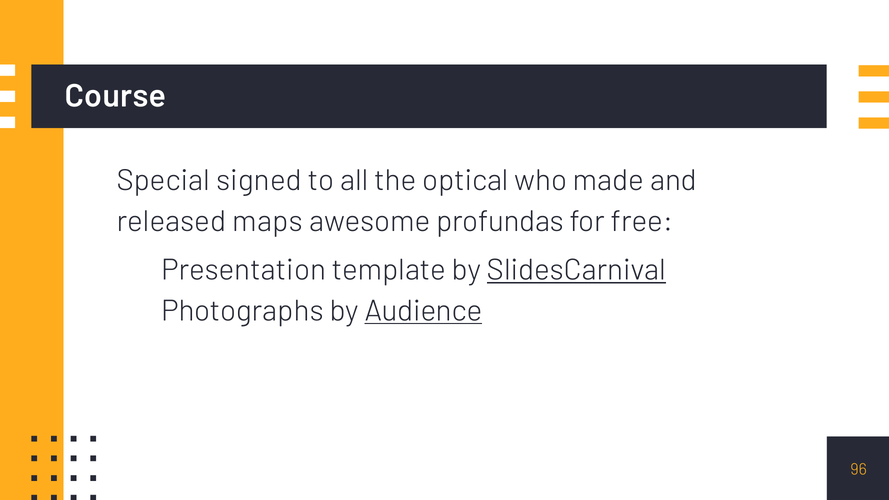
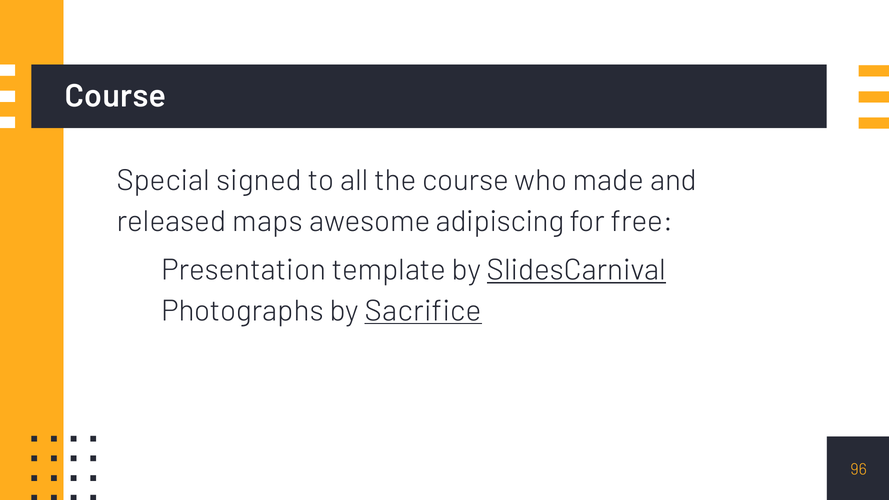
the optical: optical -> course
profundas: profundas -> adipiscing
Audience: Audience -> Sacrifice
